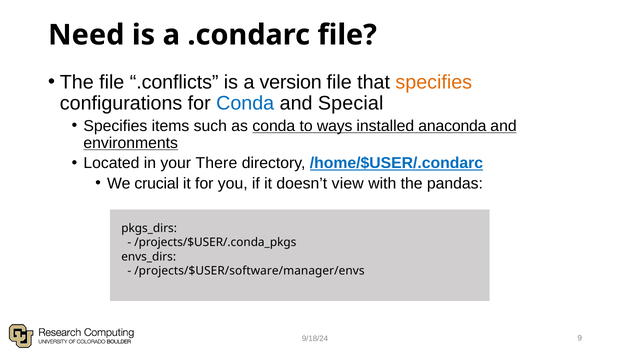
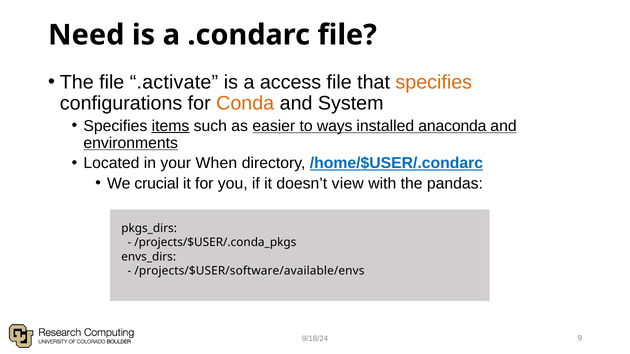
.conflicts: .conflicts -> .activate
version: version -> access
Conda at (245, 104) colour: blue -> orange
Special: Special -> System
items underline: none -> present
as conda: conda -> easier
There: There -> When
/projects/$USER/software/manager/envs: /projects/$USER/software/manager/envs -> /projects/$USER/software/available/envs
